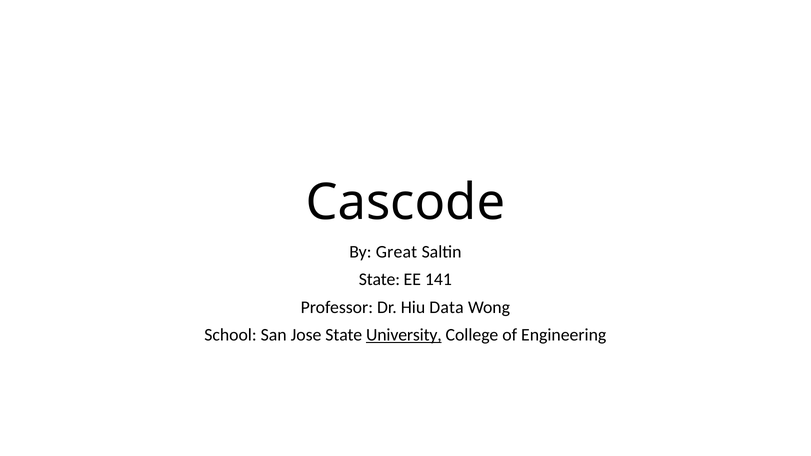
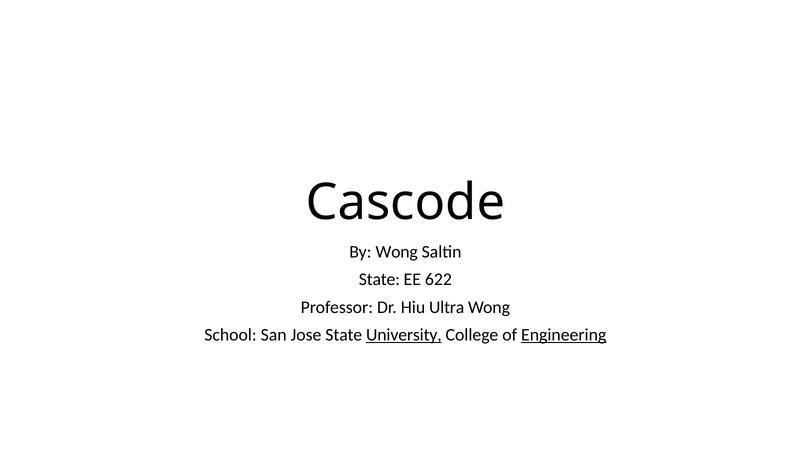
By Great: Great -> Wong
141: 141 -> 622
Data: Data -> Ultra
Engineering underline: none -> present
